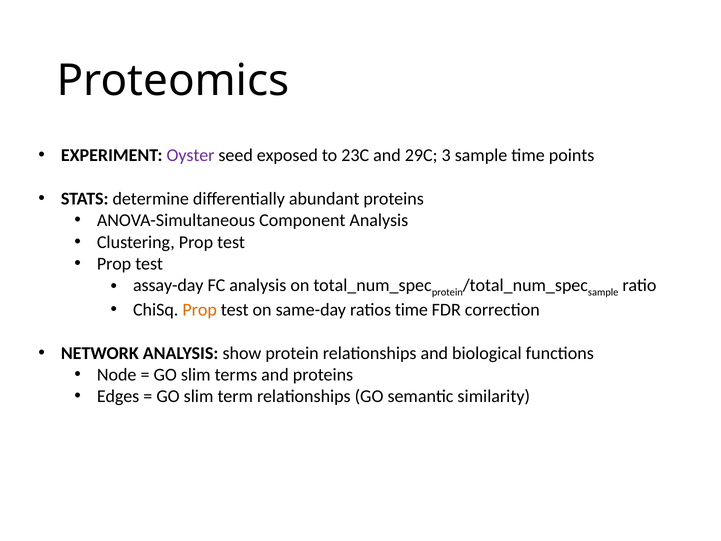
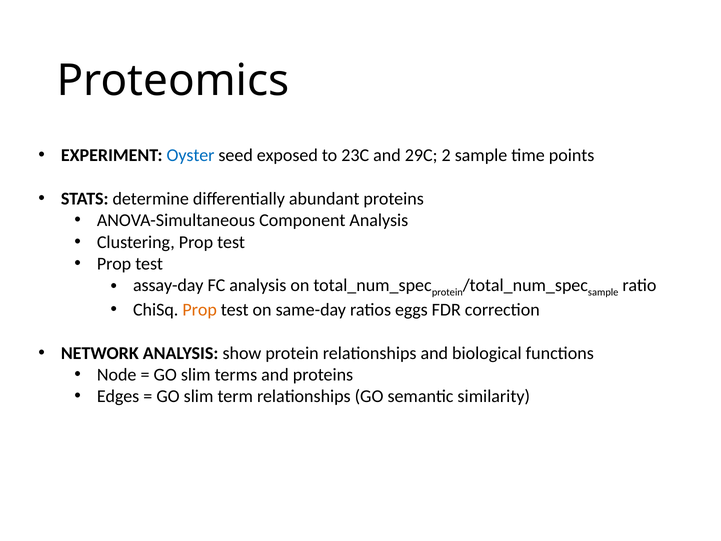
Oyster colour: purple -> blue
3: 3 -> 2
ratios time: time -> eggs
